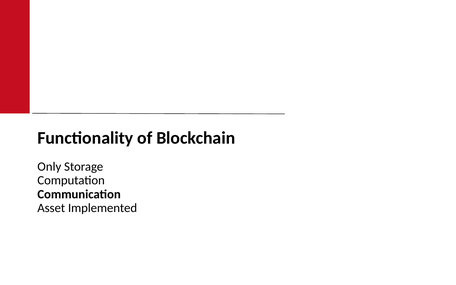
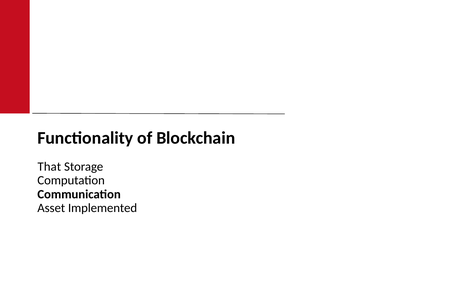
Only: Only -> That
